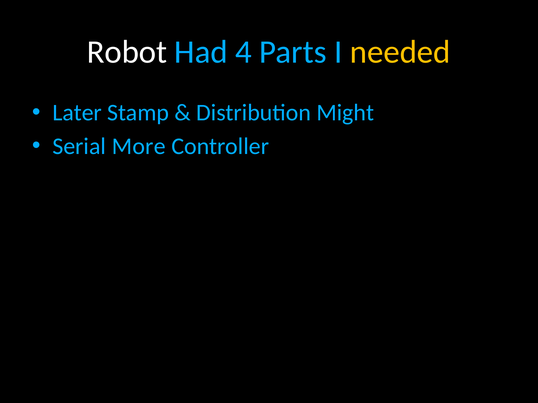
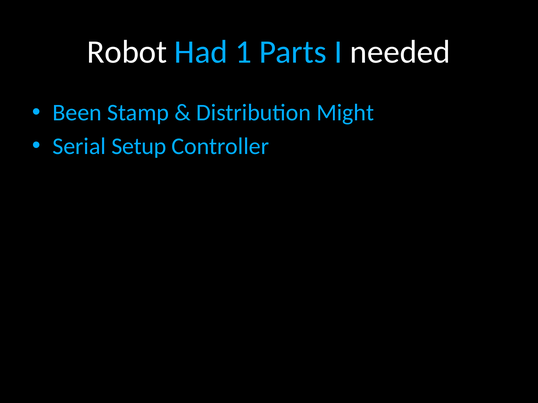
4: 4 -> 1
needed colour: yellow -> white
Later: Later -> Been
More: More -> Setup
